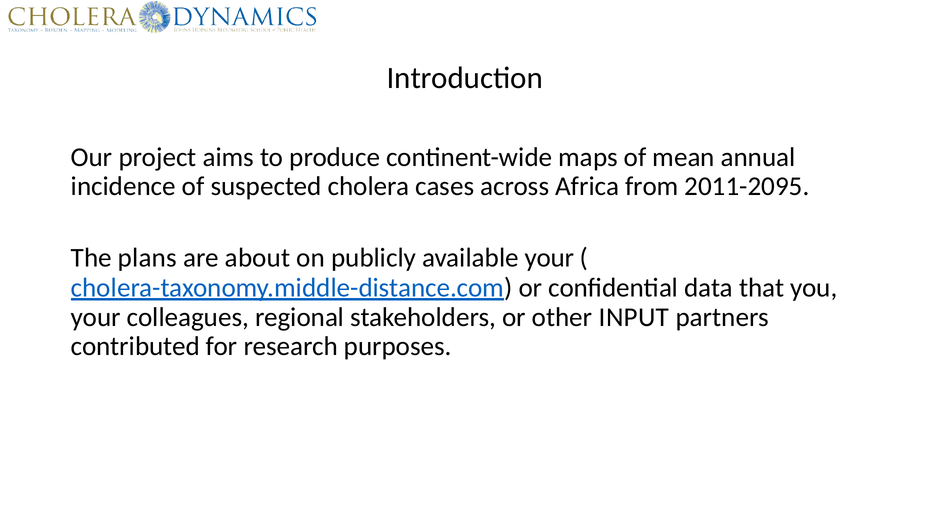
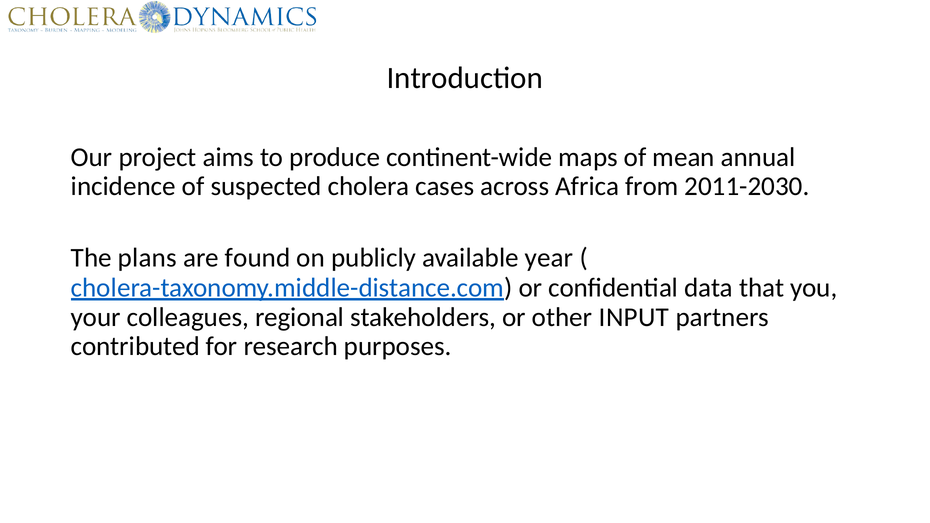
2011-2095: 2011-2095 -> 2011-2030
about: about -> found
available your: your -> year
